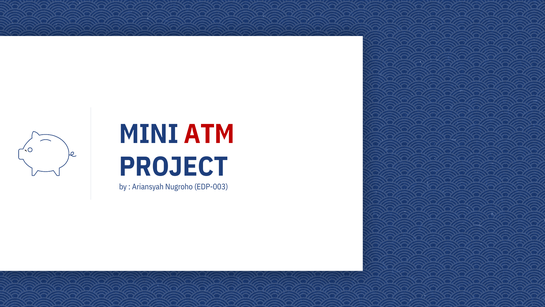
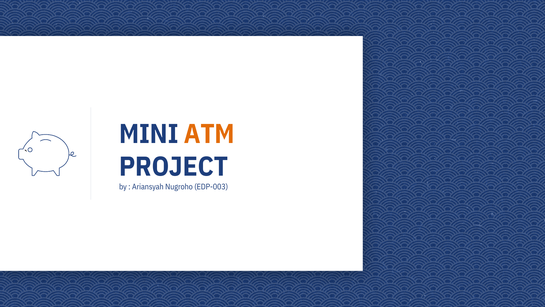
ATM colour: red -> orange
